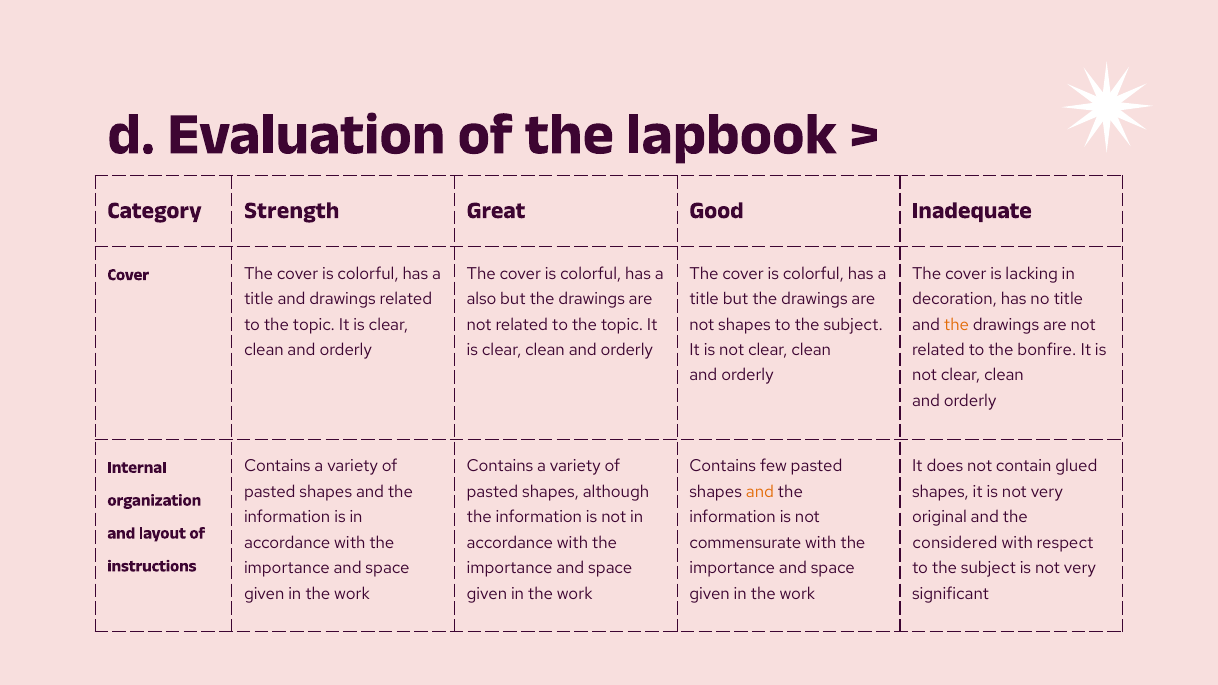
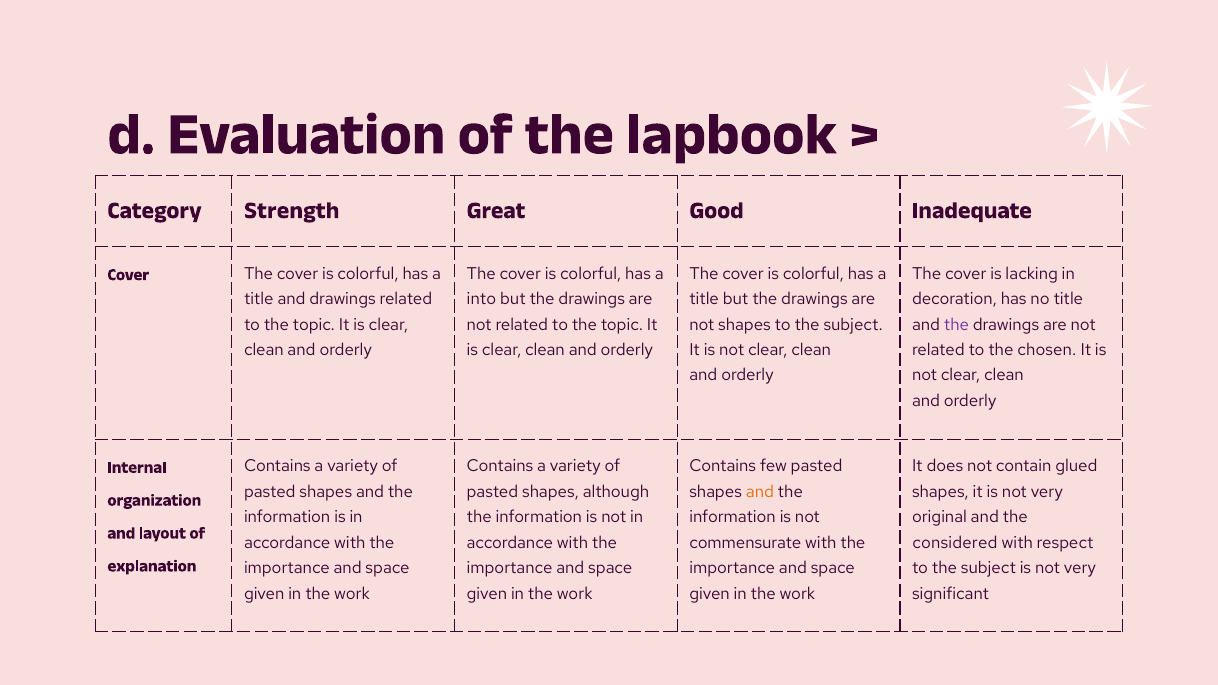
also: also -> into
the at (957, 325) colour: orange -> purple
bonfire: bonfire -> chosen
instructions: instructions -> explanation
